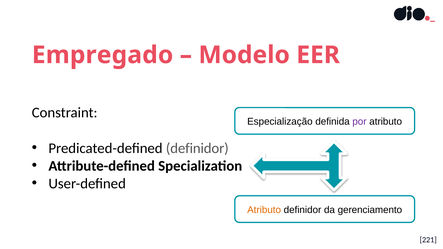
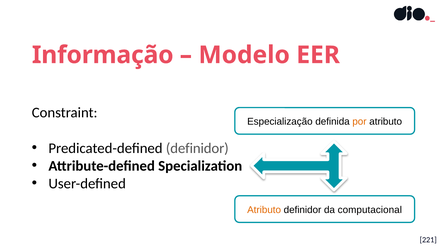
Empregado: Empregado -> Informação
por colour: purple -> orange
gerenciamento: gerenciamento -> computacional
